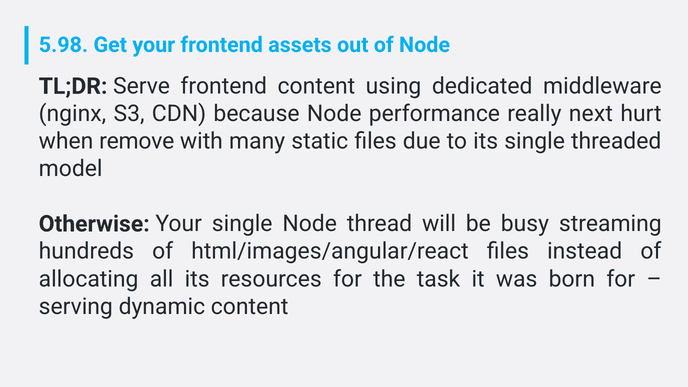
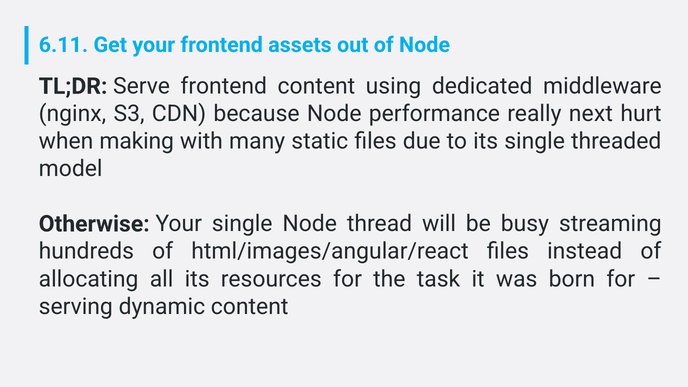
5.98: 5.98 -> 6.11
remove: remove -> making
